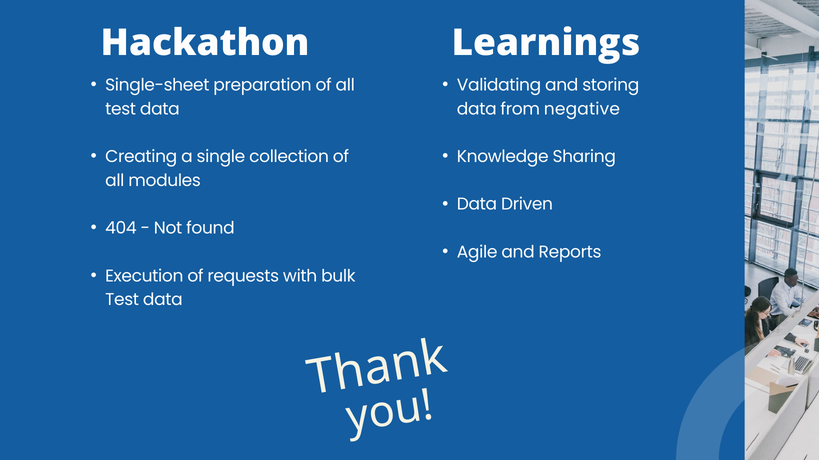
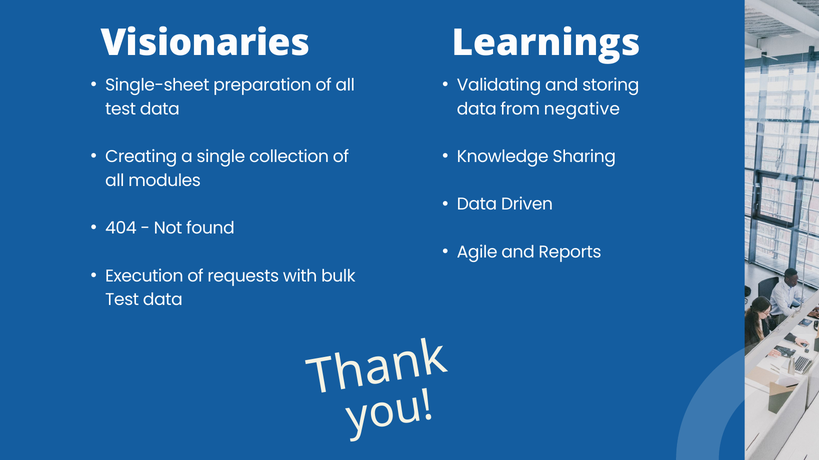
Hackathon: Hackathon -> Visionaries
